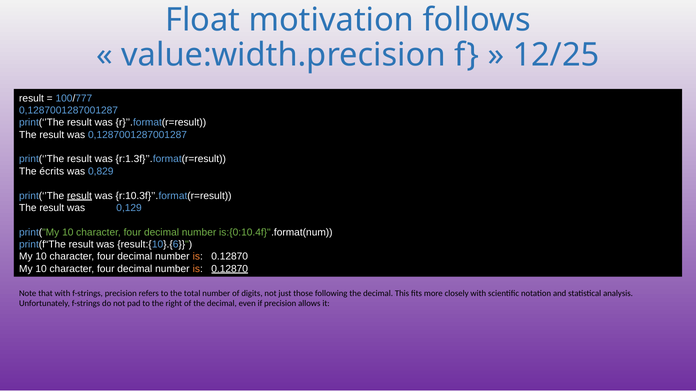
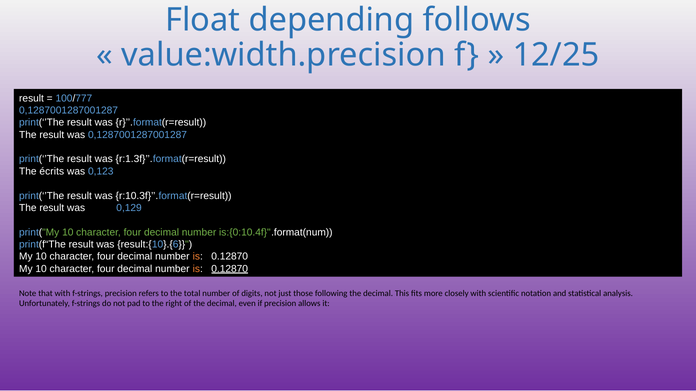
motivation: motivation -> depending
0,829: 0,829 -> 0,123
result at (79, 196) underline: present -> none
